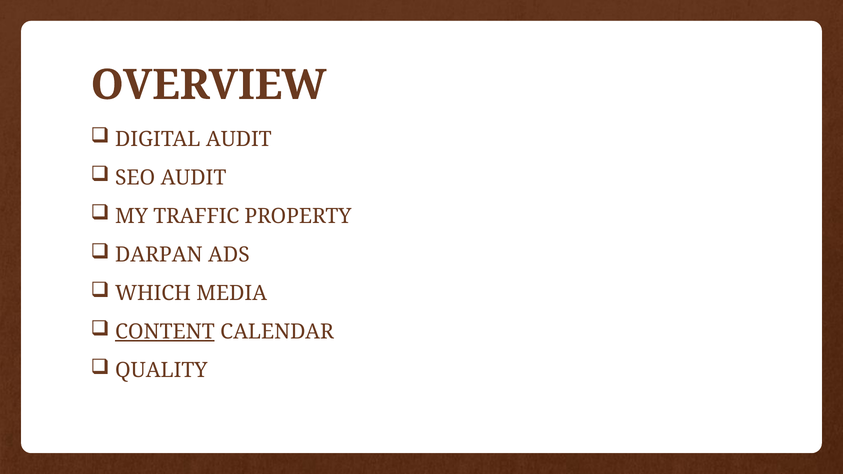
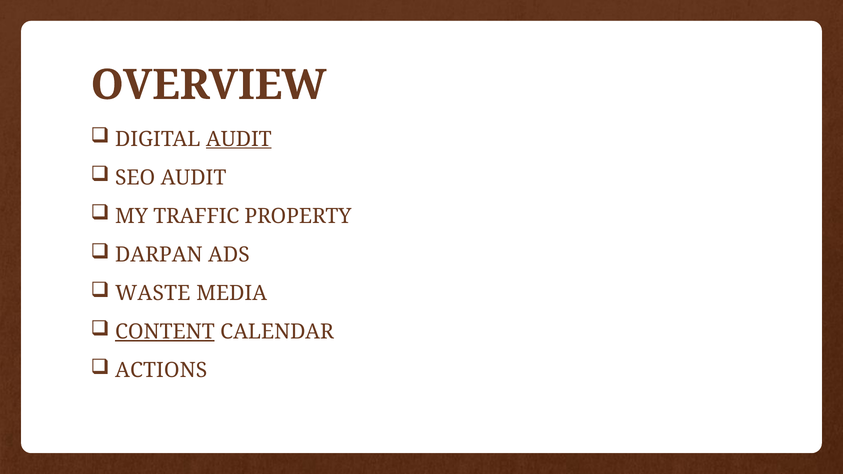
AUDIT at (239, 139) underline: none -> present
WHICH: WHICH -> WASTE
QUALITY: QUALITY -> ACTIONS
